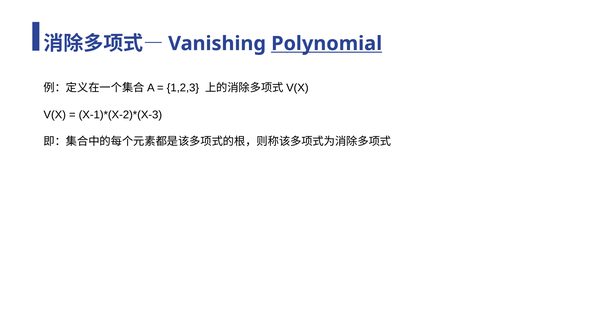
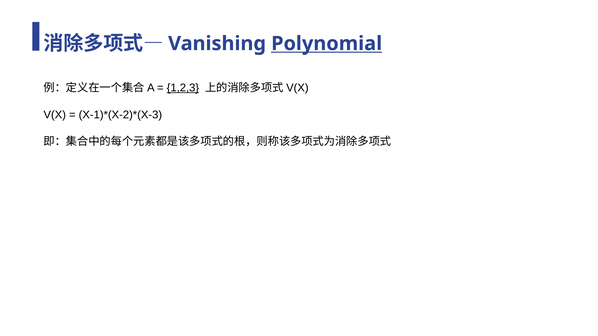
1,2,3 underline: none -> present
